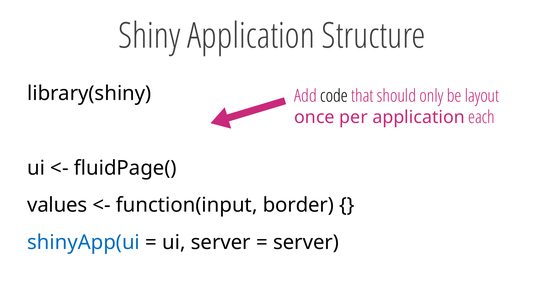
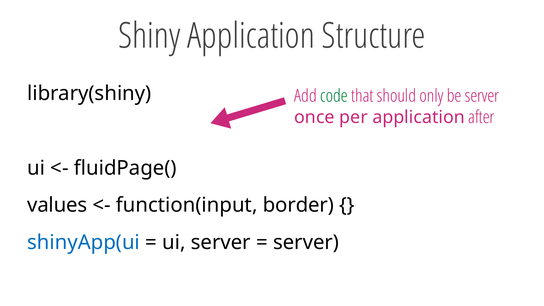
code colour: black -> green
be layout: layout -> server
each: each -> after
